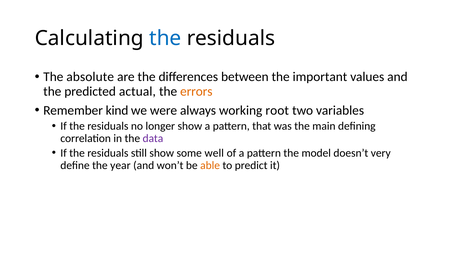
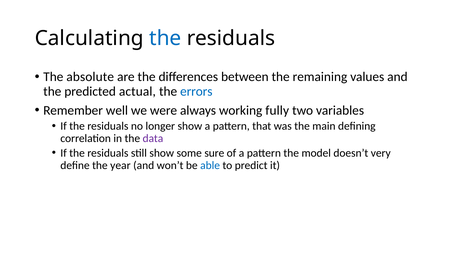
important: important -> remaining
errors colour: orange -> blue
kind: kind -> well
root: root -> fully
well: well -> sure
able colour: orange -> blue
